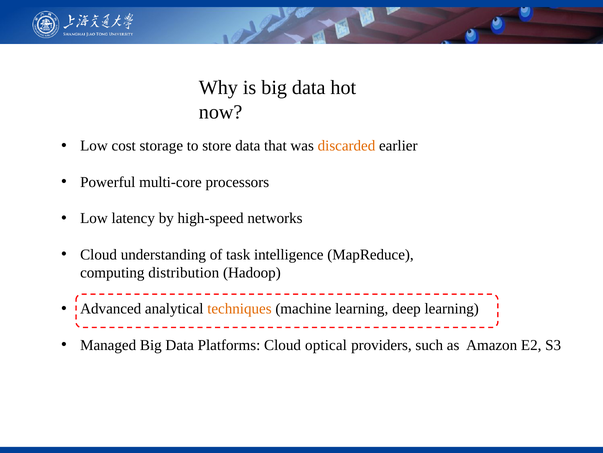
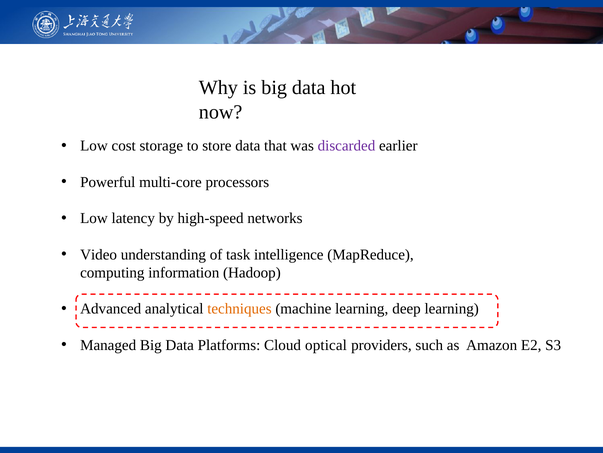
discarded colour: orange -> purple
Cloud at (99, 254): Cloud -> Video
distribution: distribution -> information
